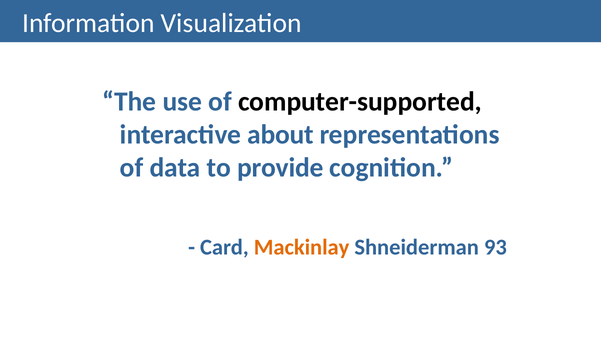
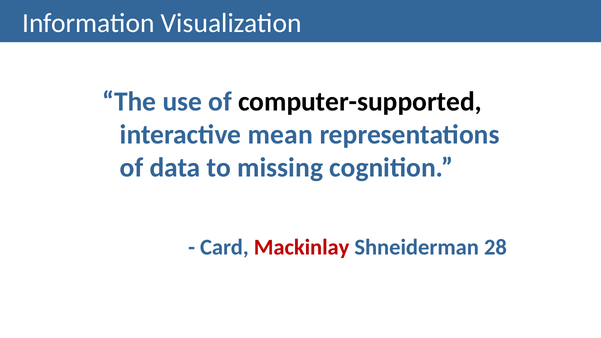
about: about -> mean
provide: provide -> missing
Mackinlay colour: orange -> red
93: 93 -> 28
